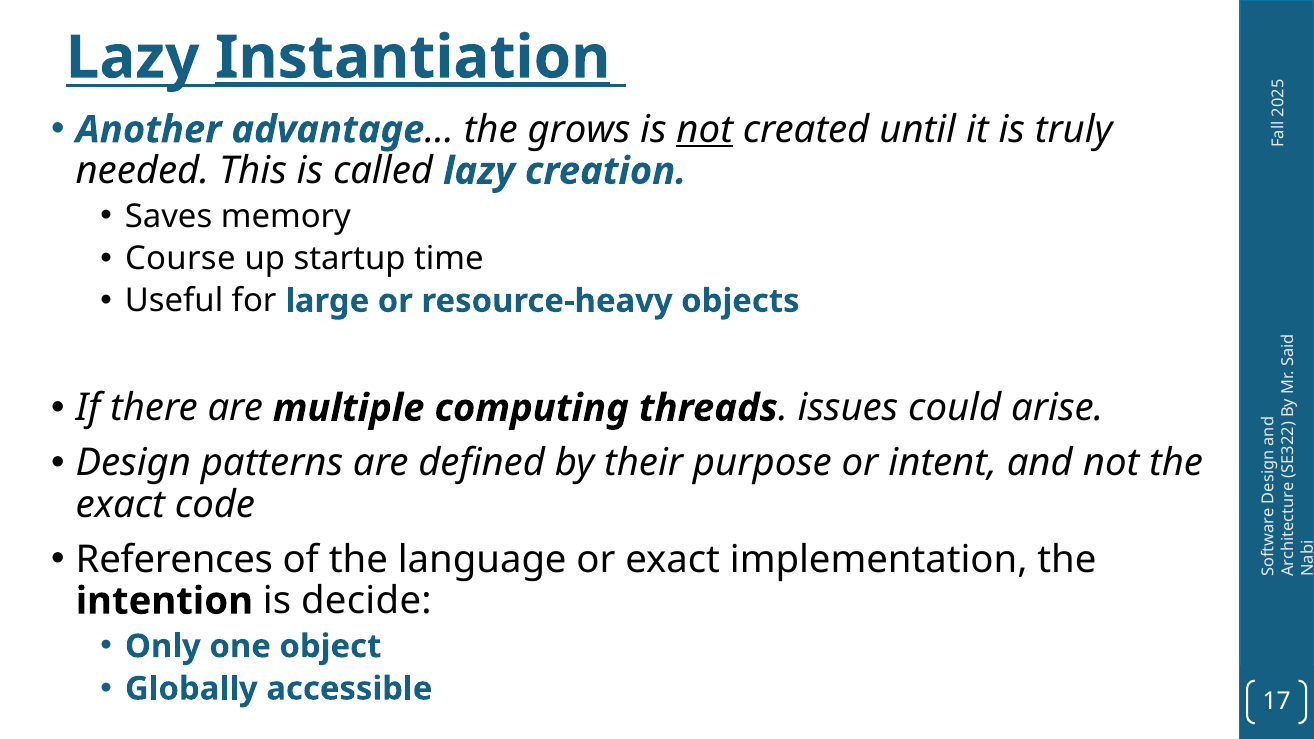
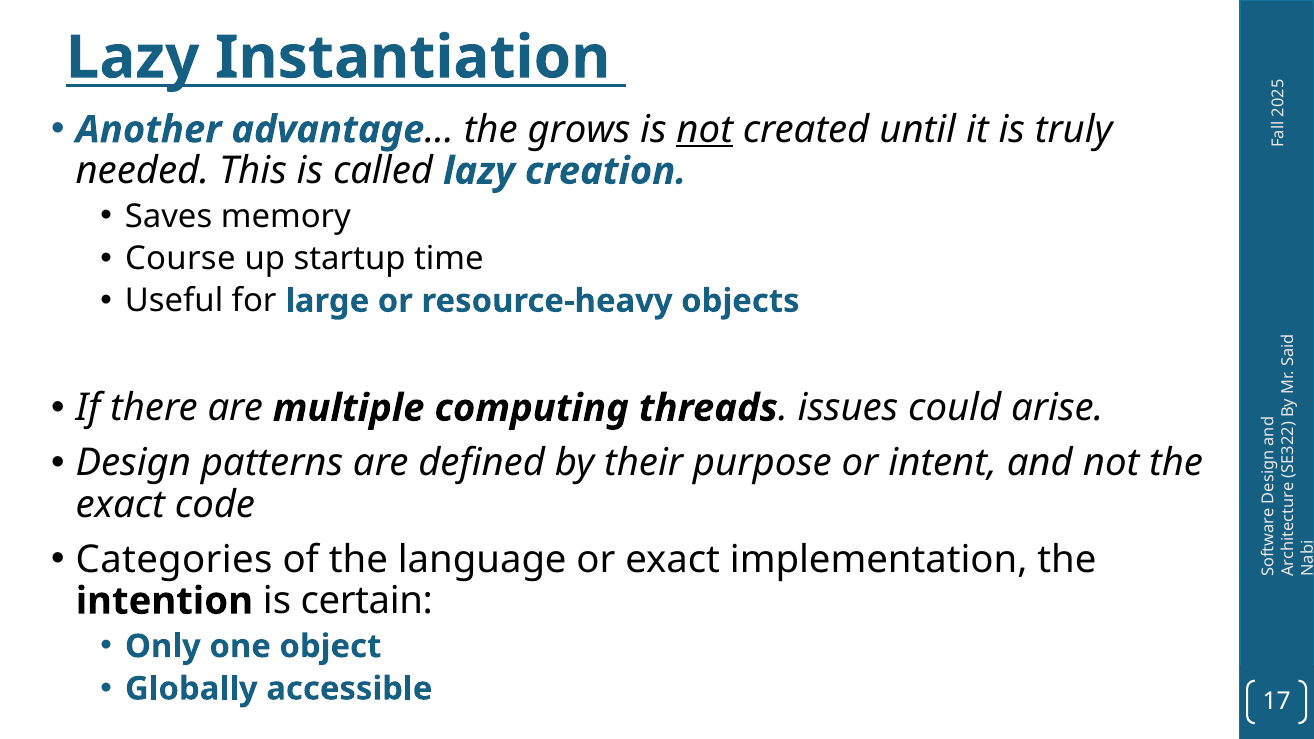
Instantiation underline: present -> none
References: References -> Categories
decide: decide -> certain
